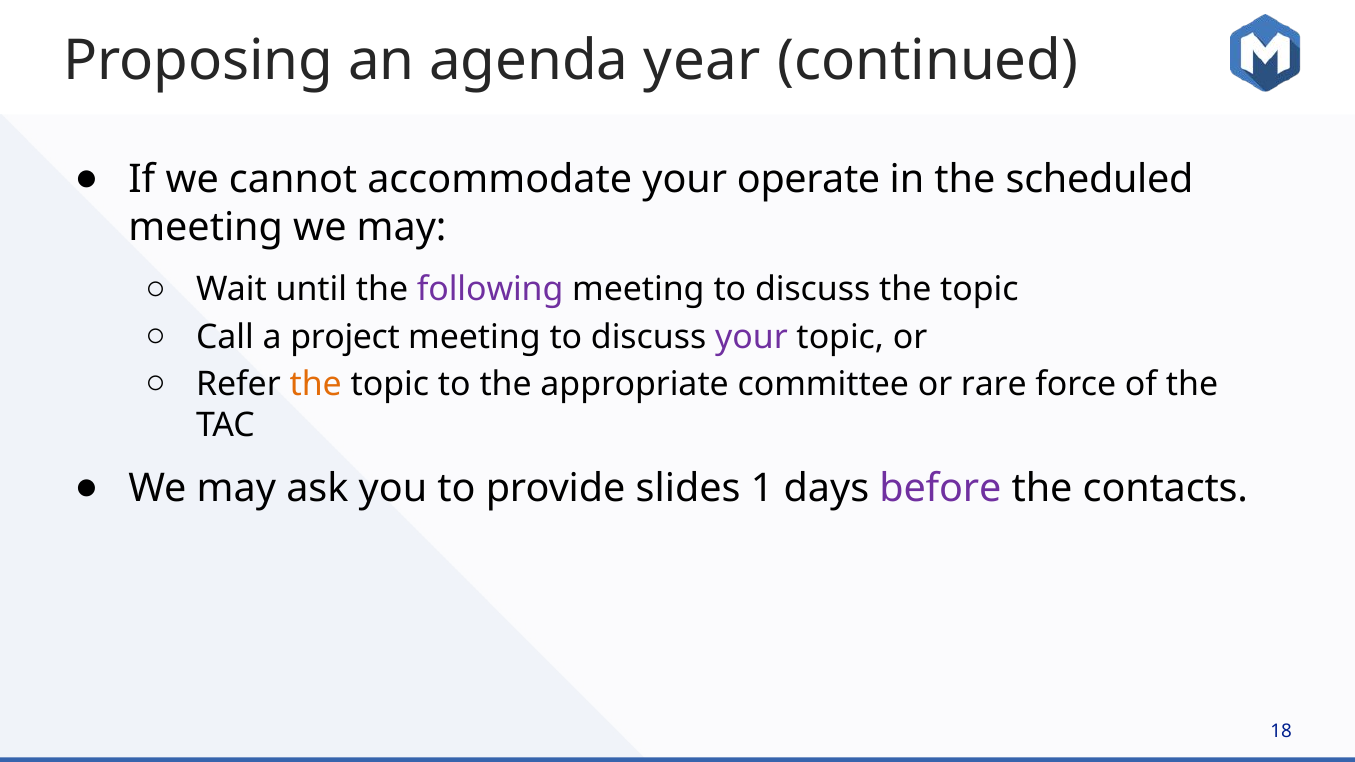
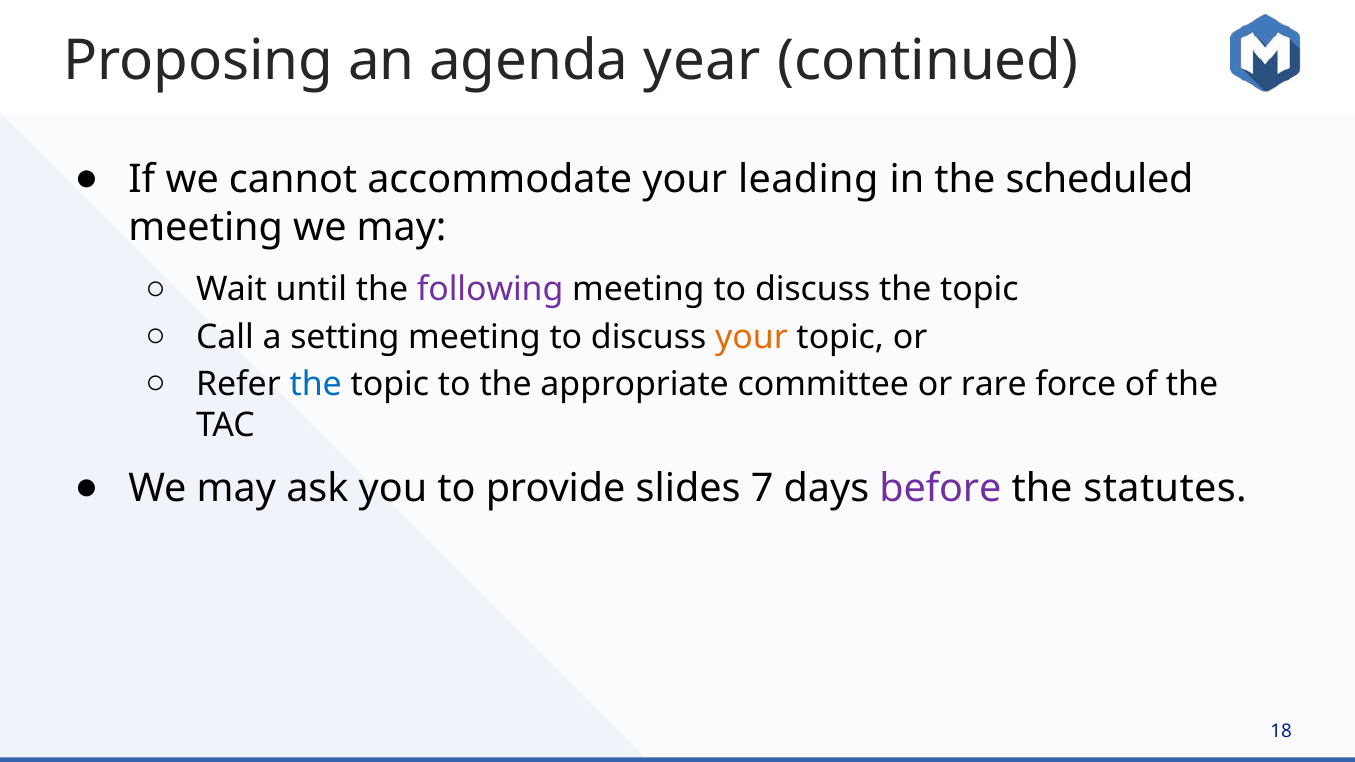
operate: operate -> leading
project: project -> setting
your at (751, 337) colour: purple -> orange
the at (316, 385) colour: orange -> blue
1: 1 -> 7
contacts: contacts -> statutes
